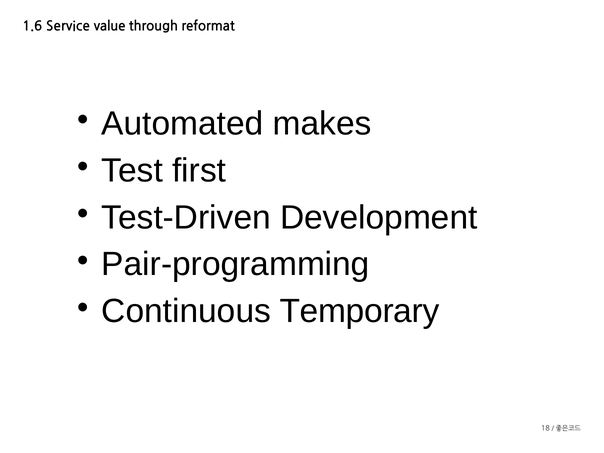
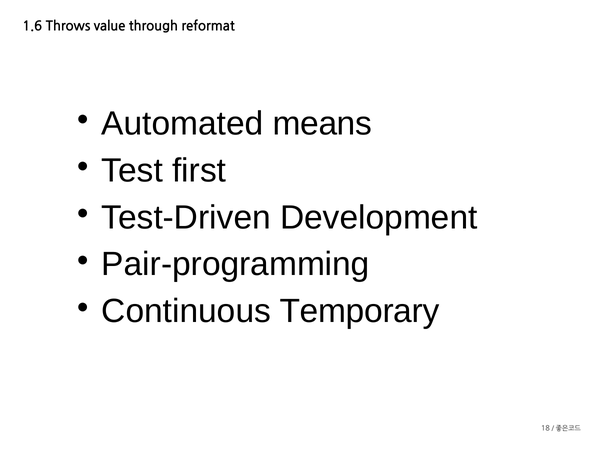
Service: Service -> Throws
makes: makes -> means
